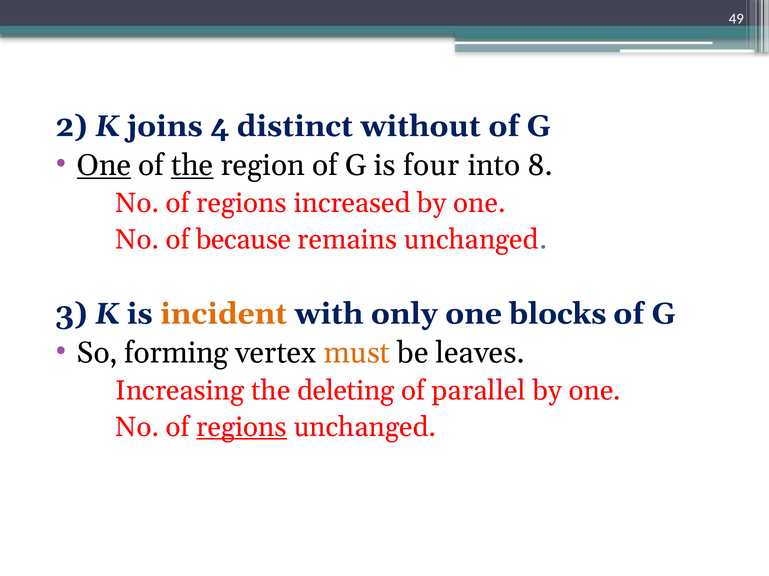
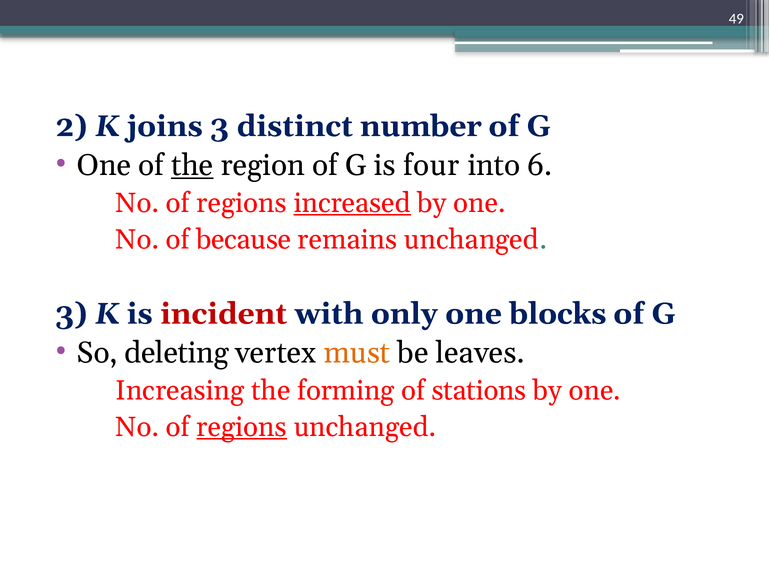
joins 4: 4 -> 3
without: without -> number
One at (104, 166) underline: present -> none
8: 8 -> 6
increased underline: none -> present
incident colour: orange -> red
forming: forming -> deleting
deleting: deleting -> forming
parallel: parallel -> stations
